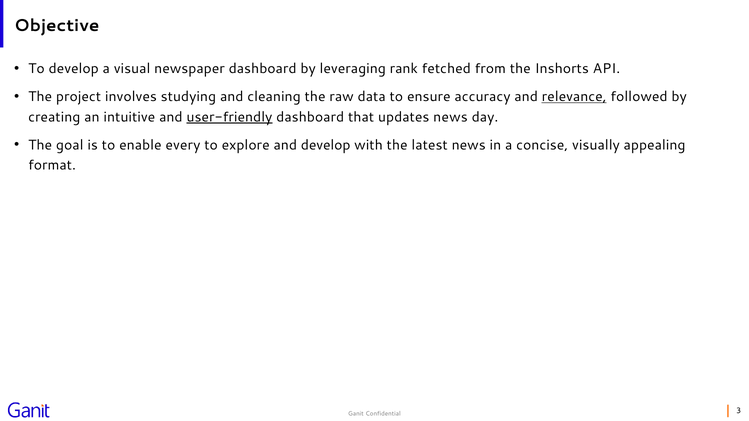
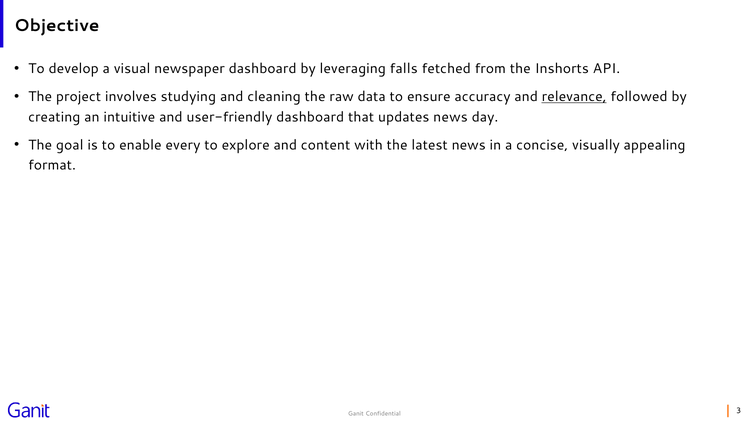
rank: rank -> falls
user-friendly underline: present -> none
and develop: develop -> content
